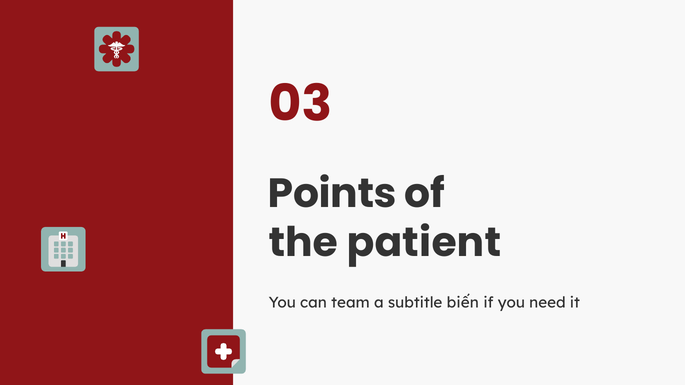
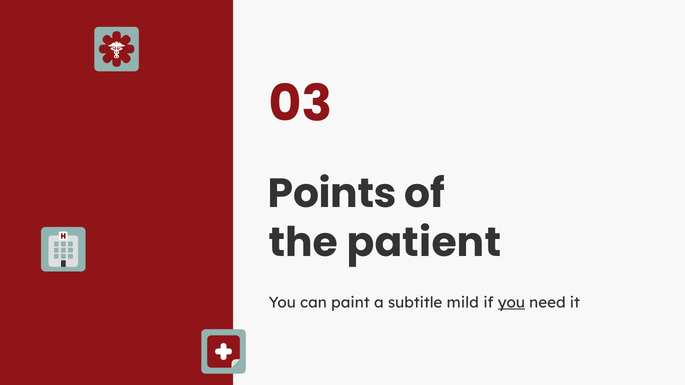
team: team -> paint
biến: biến -> mild
you at (511, 303) underline: none -> present
